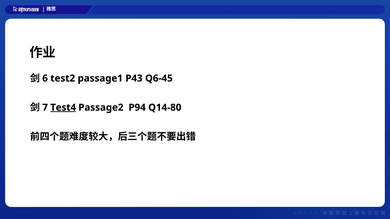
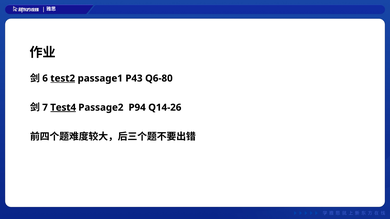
test2 underline: none -> present
Q6-45: Q6-45 -> Q6-80
Q14-80: Q14-80 -> Q14-26
